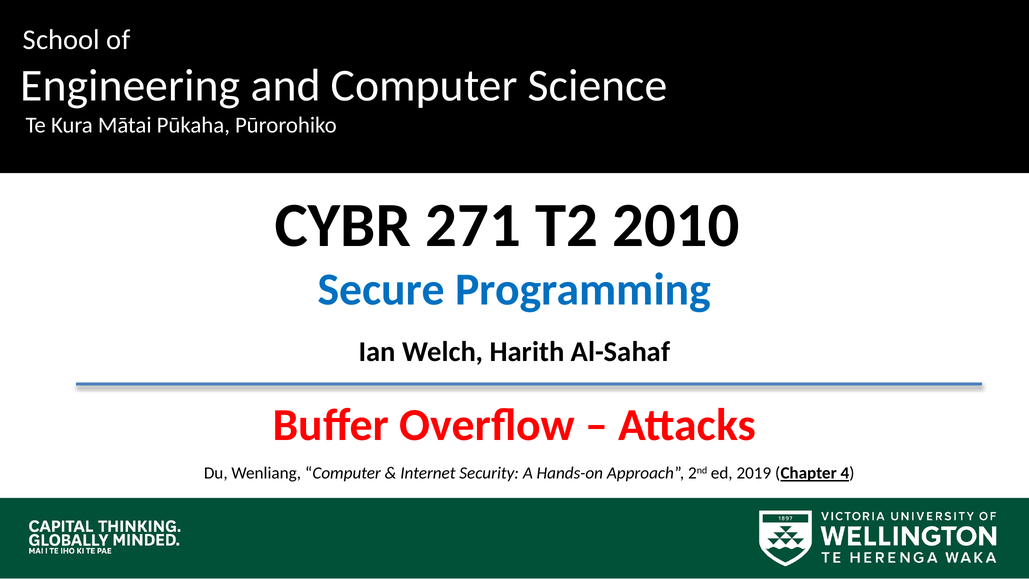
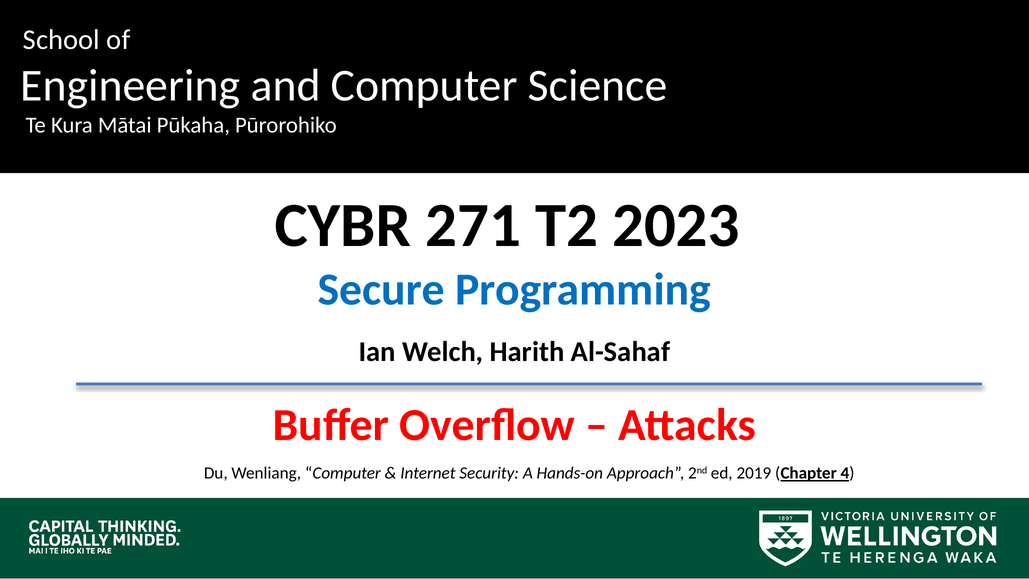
2010: 2010 -> 2023
